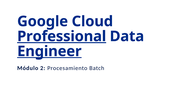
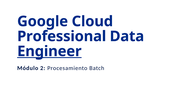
Professional underline: present -> none
